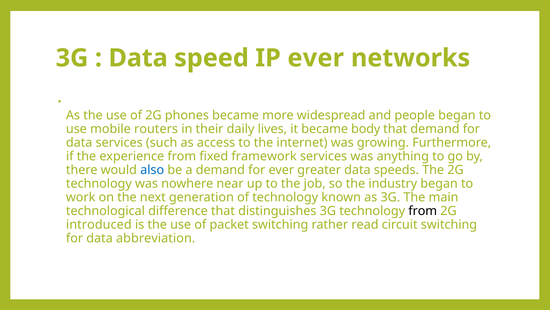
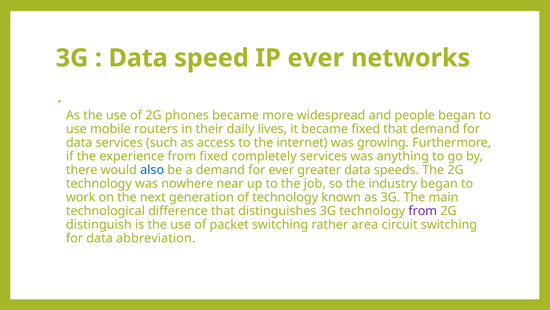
became body: body -> fixed
framework: framework -> completely
from at (423, 210) colour: black -> purple
introduced: introduced -> distinguish
read: read -> area
